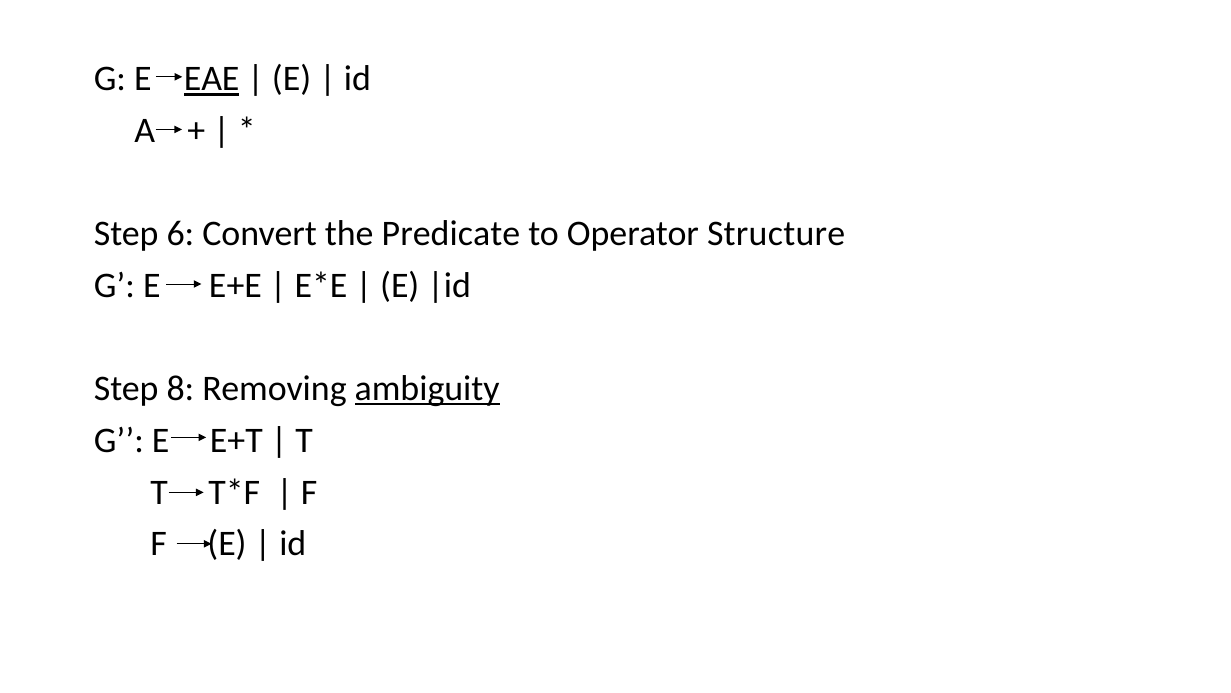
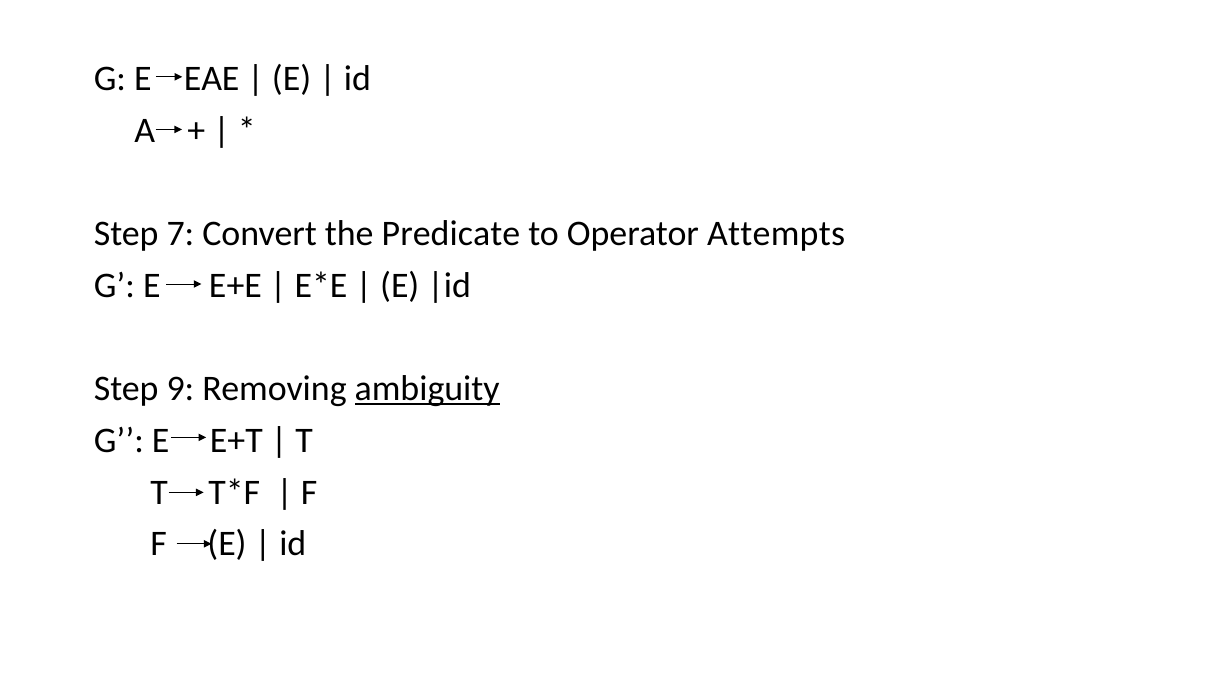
EAE underline: present -> none
6: 6 -> 7
Structure: Structure -> Attempts
8: 8 -> 9
